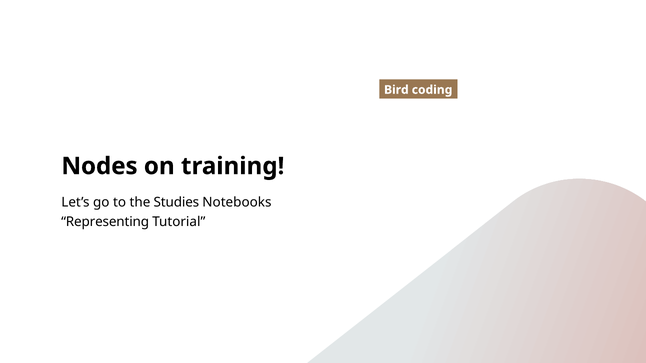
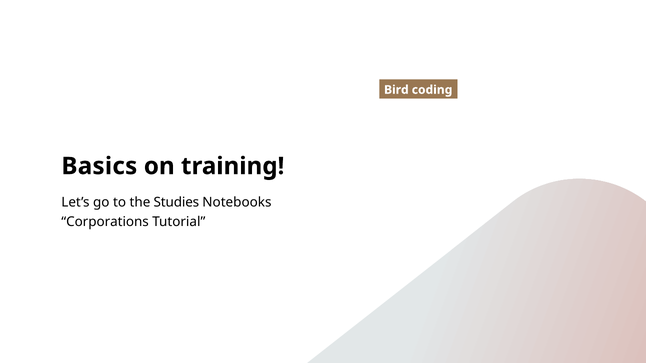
Nodes: Nodes -> Basics
Representing: Representing -> Corporations
